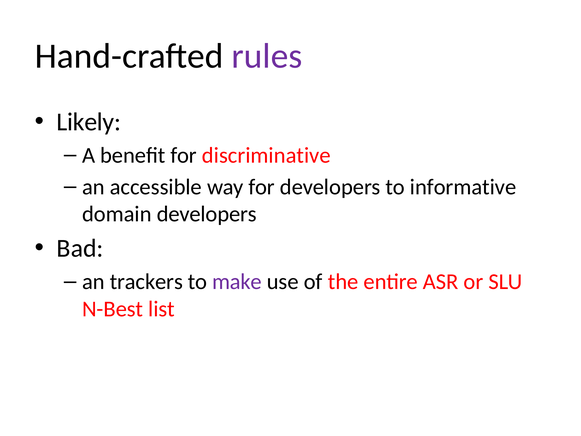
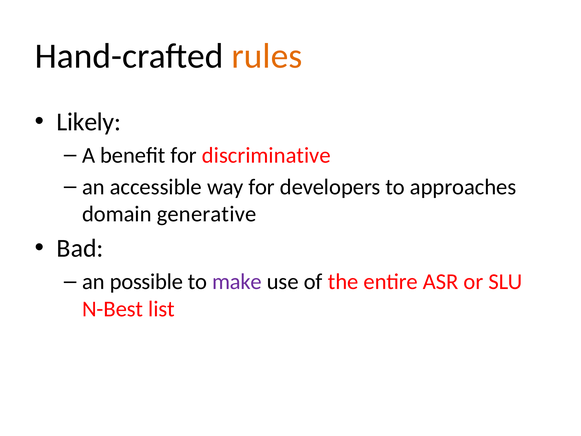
rules colour: purple -> orange
informative: informative -> approaches
domain developers: developers -> generative
trackers: trackers -> possible
